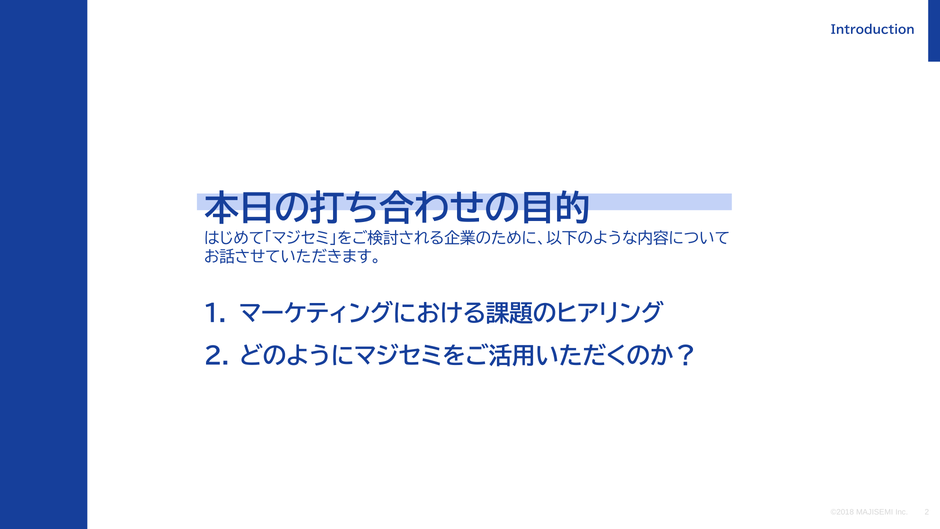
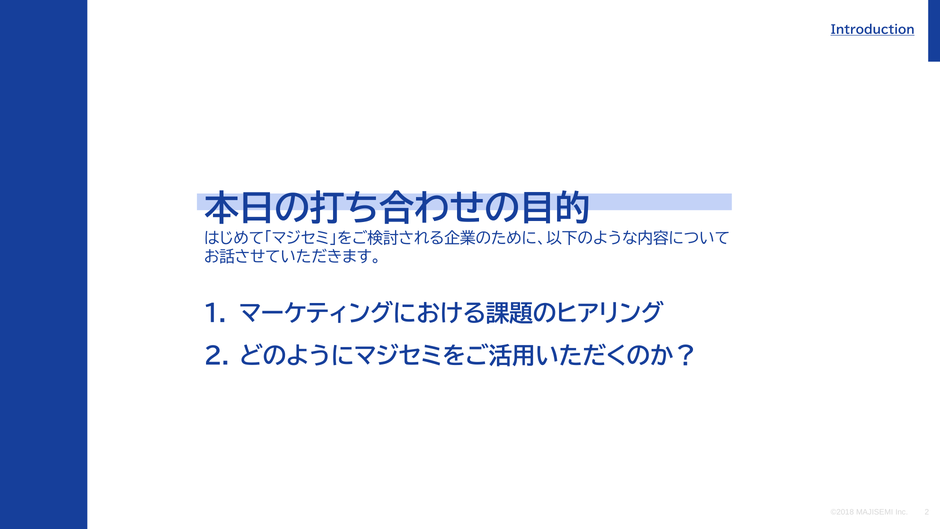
Introduction underline: none -> present
